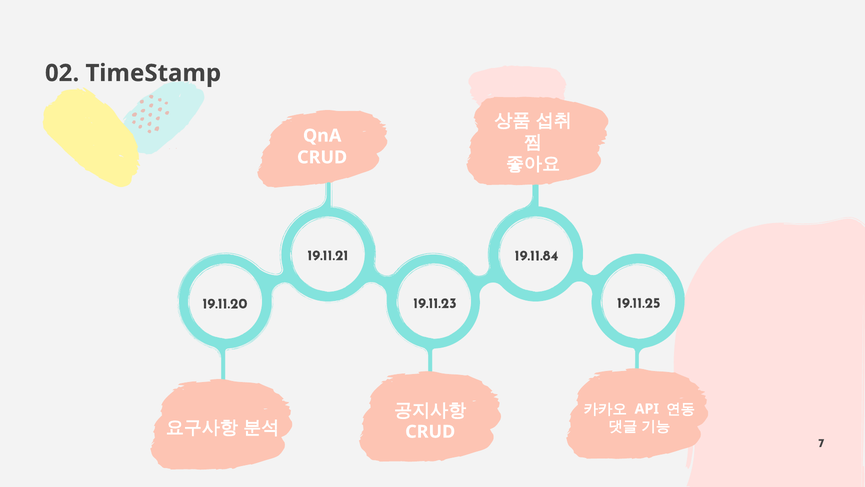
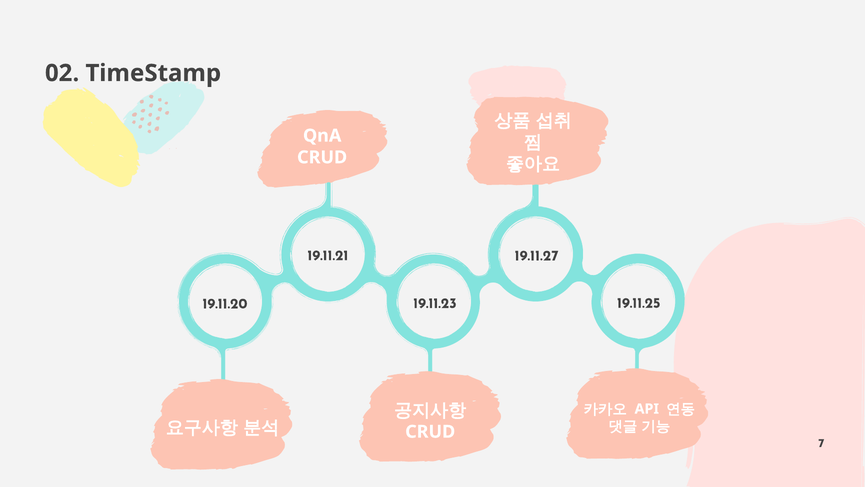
19.11.84: 19.11.84 -> 19.11.27
